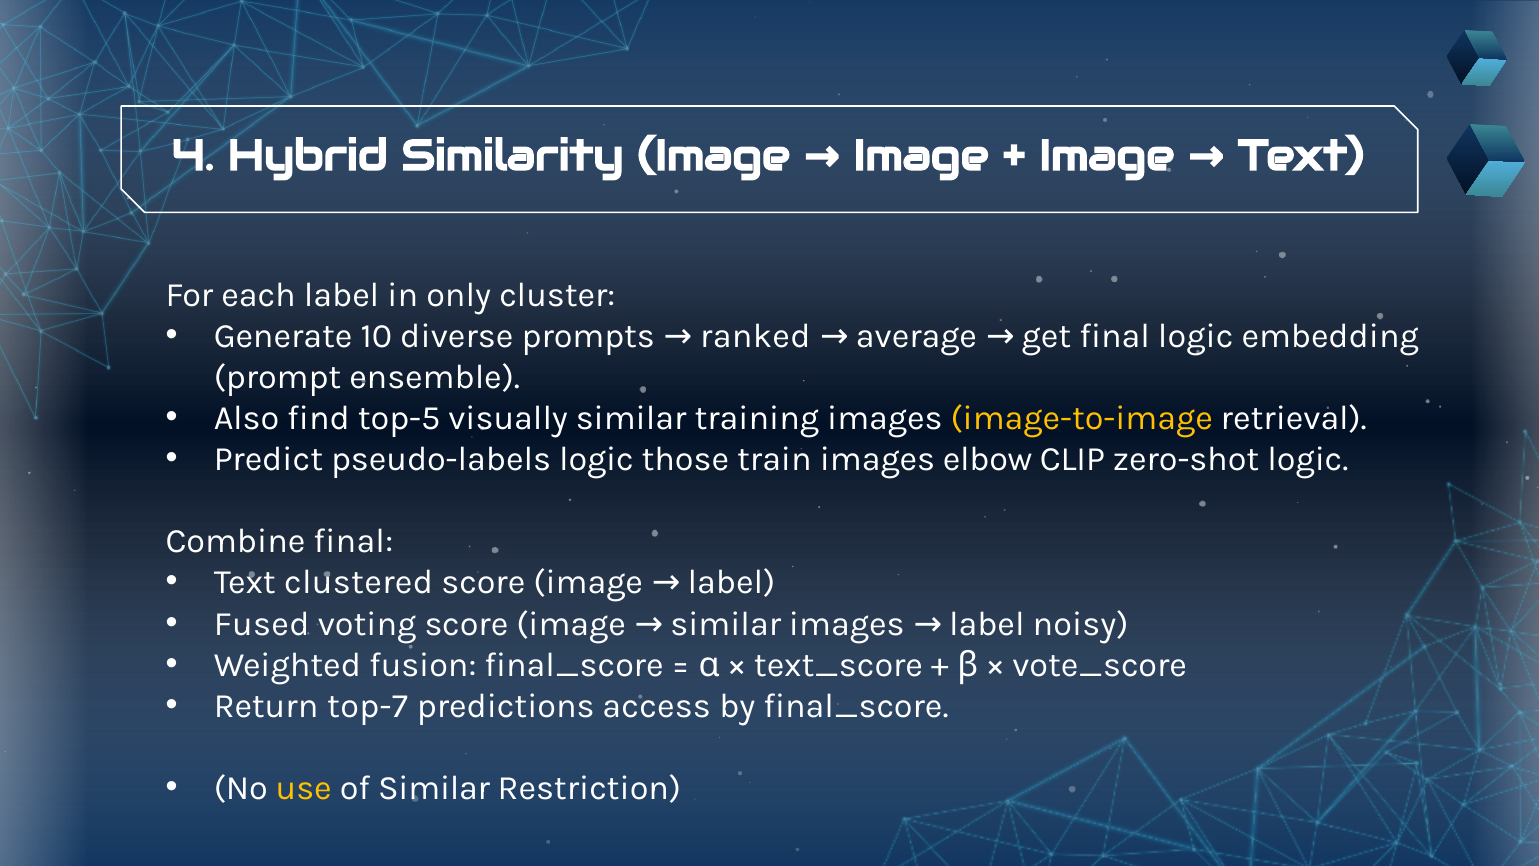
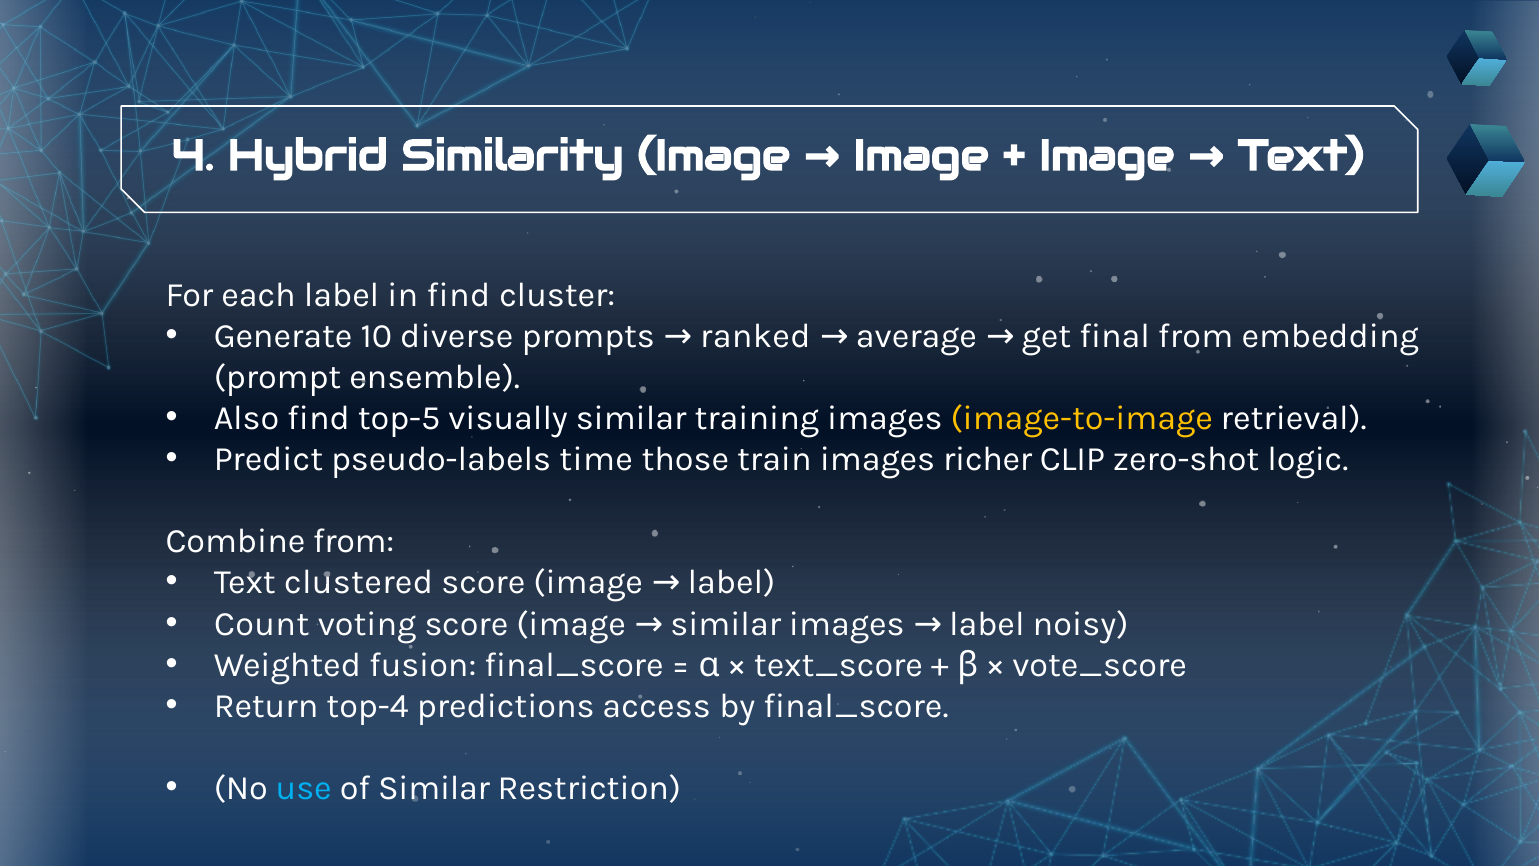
in only: only -> find
final logic: logic -> from
pseudo-labels logic: logic -> time
elbow: elbow -> richer
Combine final: final -> from
Fused: Fused -> Count
top-7: top-7 -> top-4
use colour: yellow -> light blue
